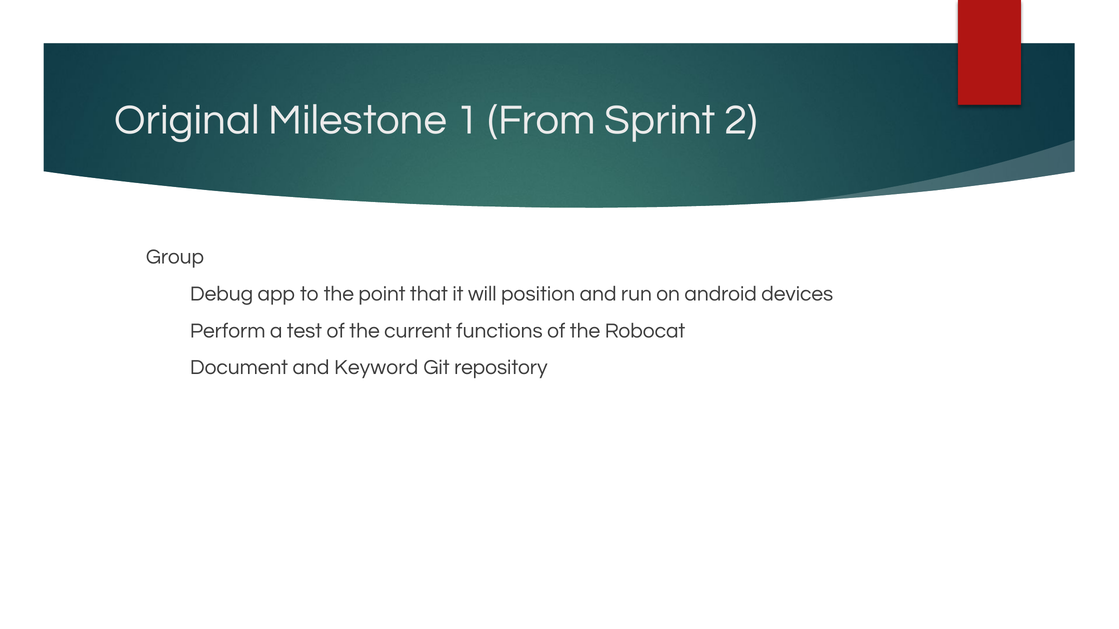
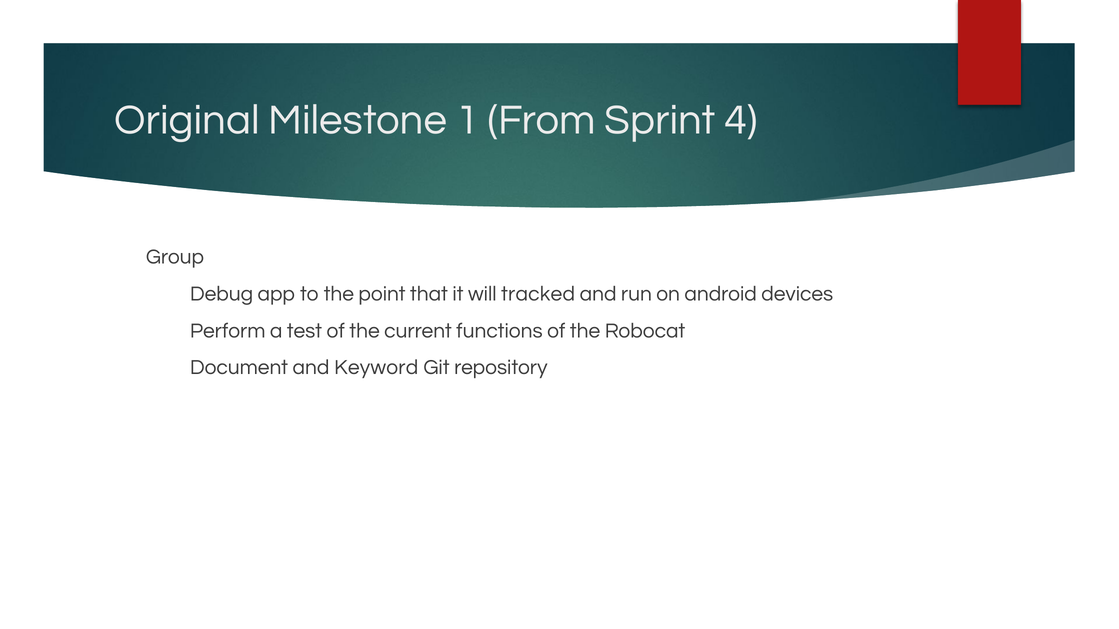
2: 2 -> 4
position: position -> tracked
